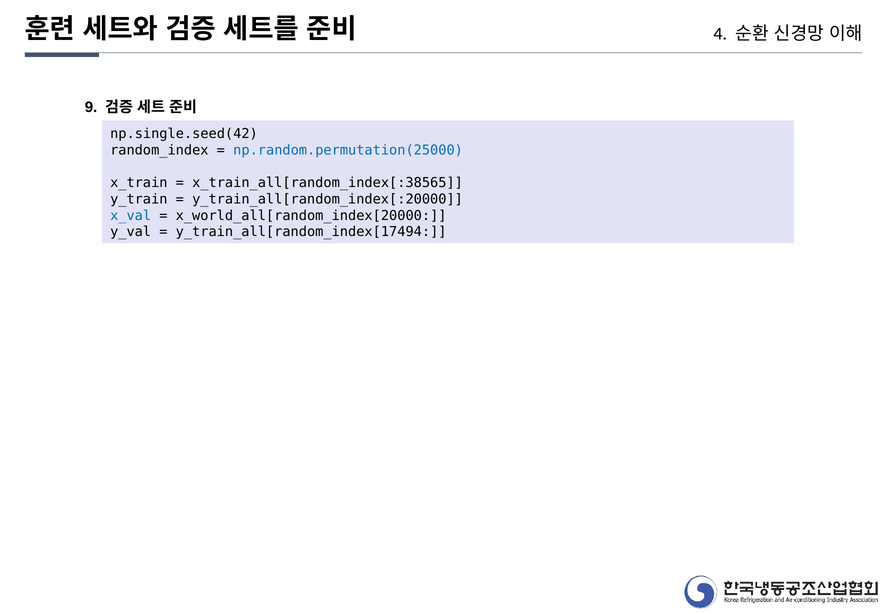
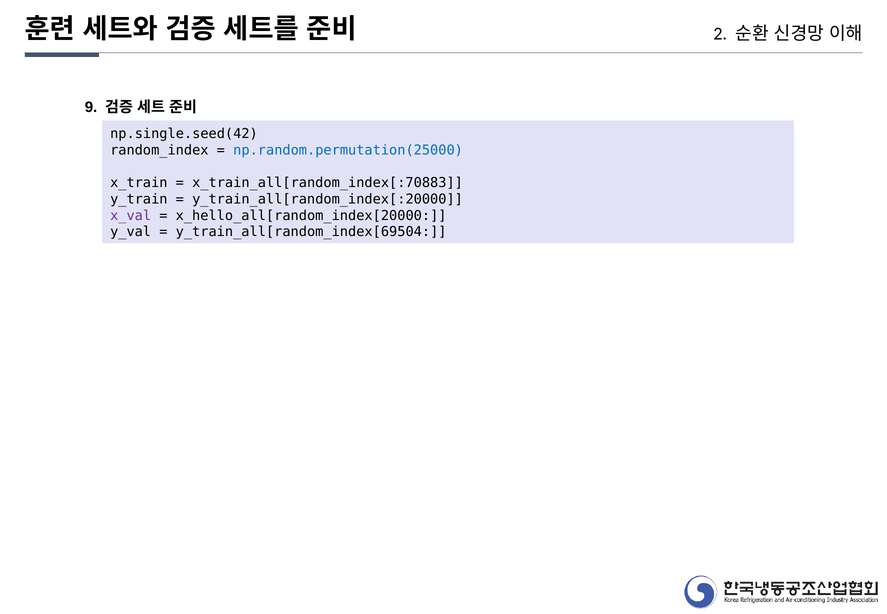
4: 4 -> 2
x_train_all[random_index[:38565: x_train_all[random_index[:38565 -> x_train_all[random_index[:70883
x_val colour: blue -> purple
x_world_all[random_index[20000: x_world_all[random_index[20000 -> x_hello_all[random_index[20000
y_train_all[random_index[17494: y_train_all[random_index[17494 -> y_train_all[random_index[69504
